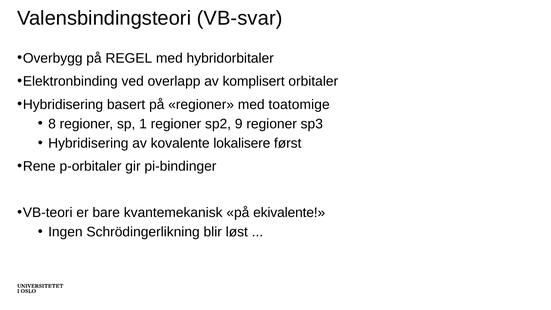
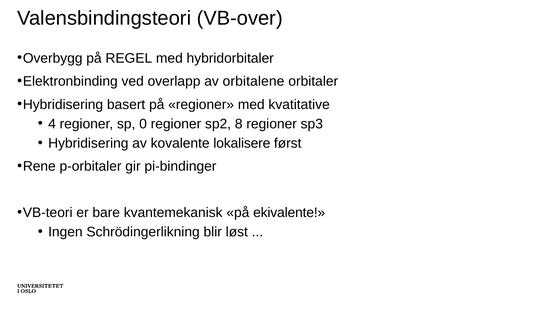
VB-svar: VB-svar -> VB-over
komplisert: komplisert -> orbitalene
toatomige: toatomige -> kvatitative
8: 8 -> 4
1: 1 -> 0
9: 9 -> 8
